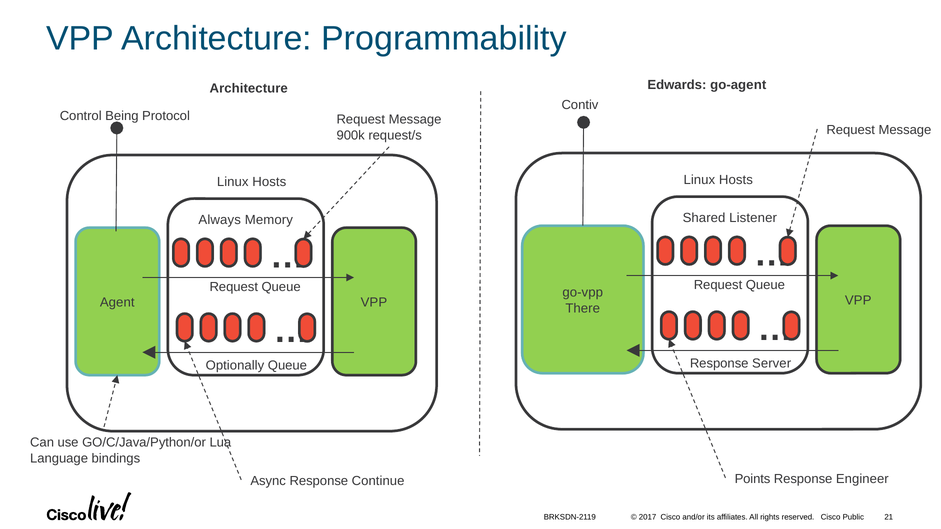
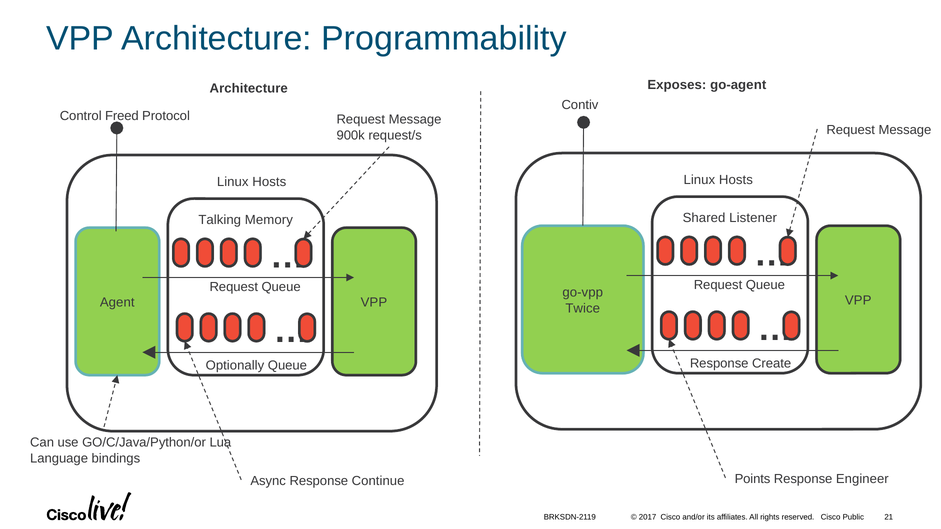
Edwards: Edwards -> Exposes
Being: Being -> Freed
Always: Always -> Talking
There: There -> Twice
Server: Server -> Create
